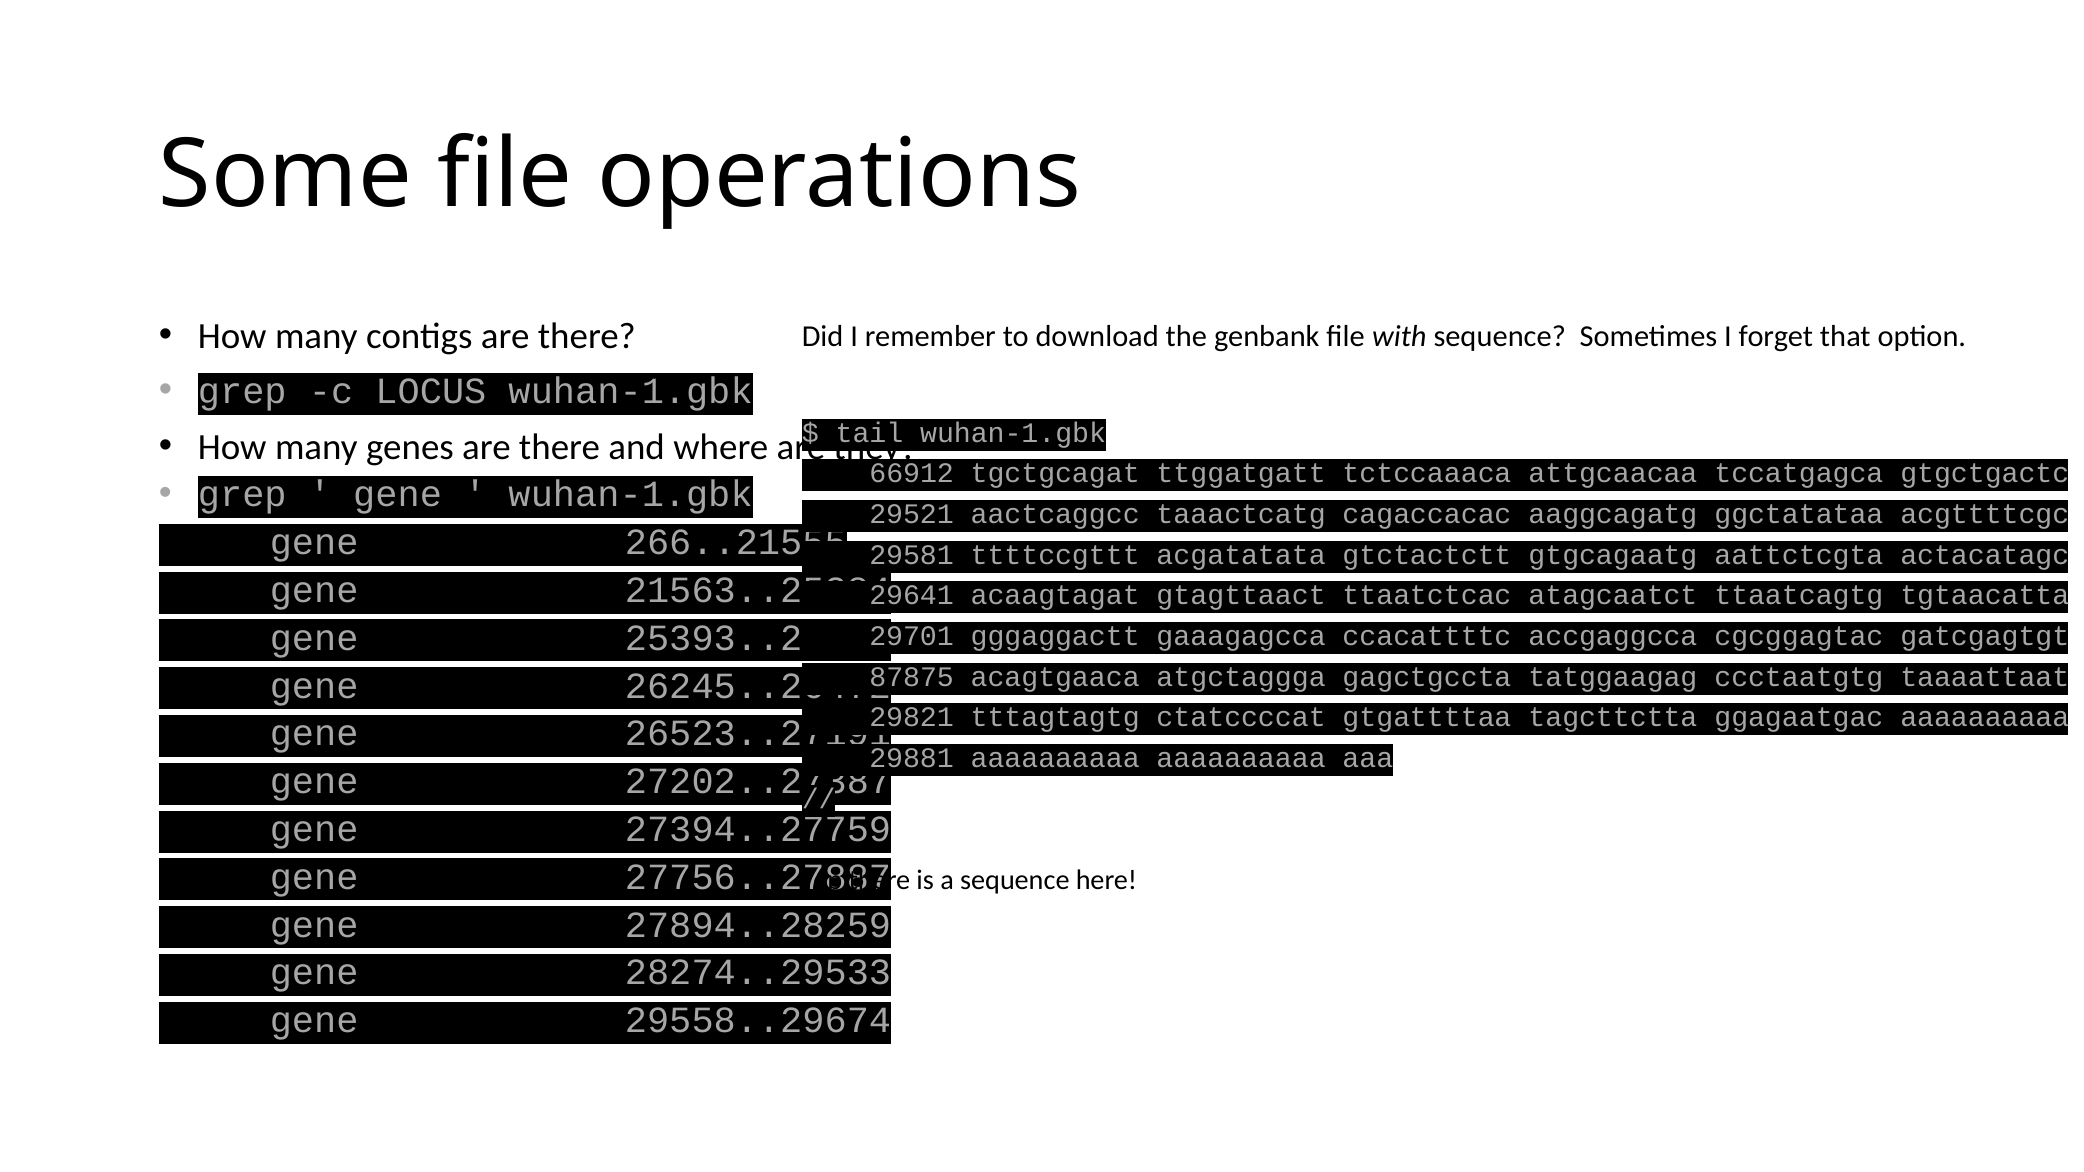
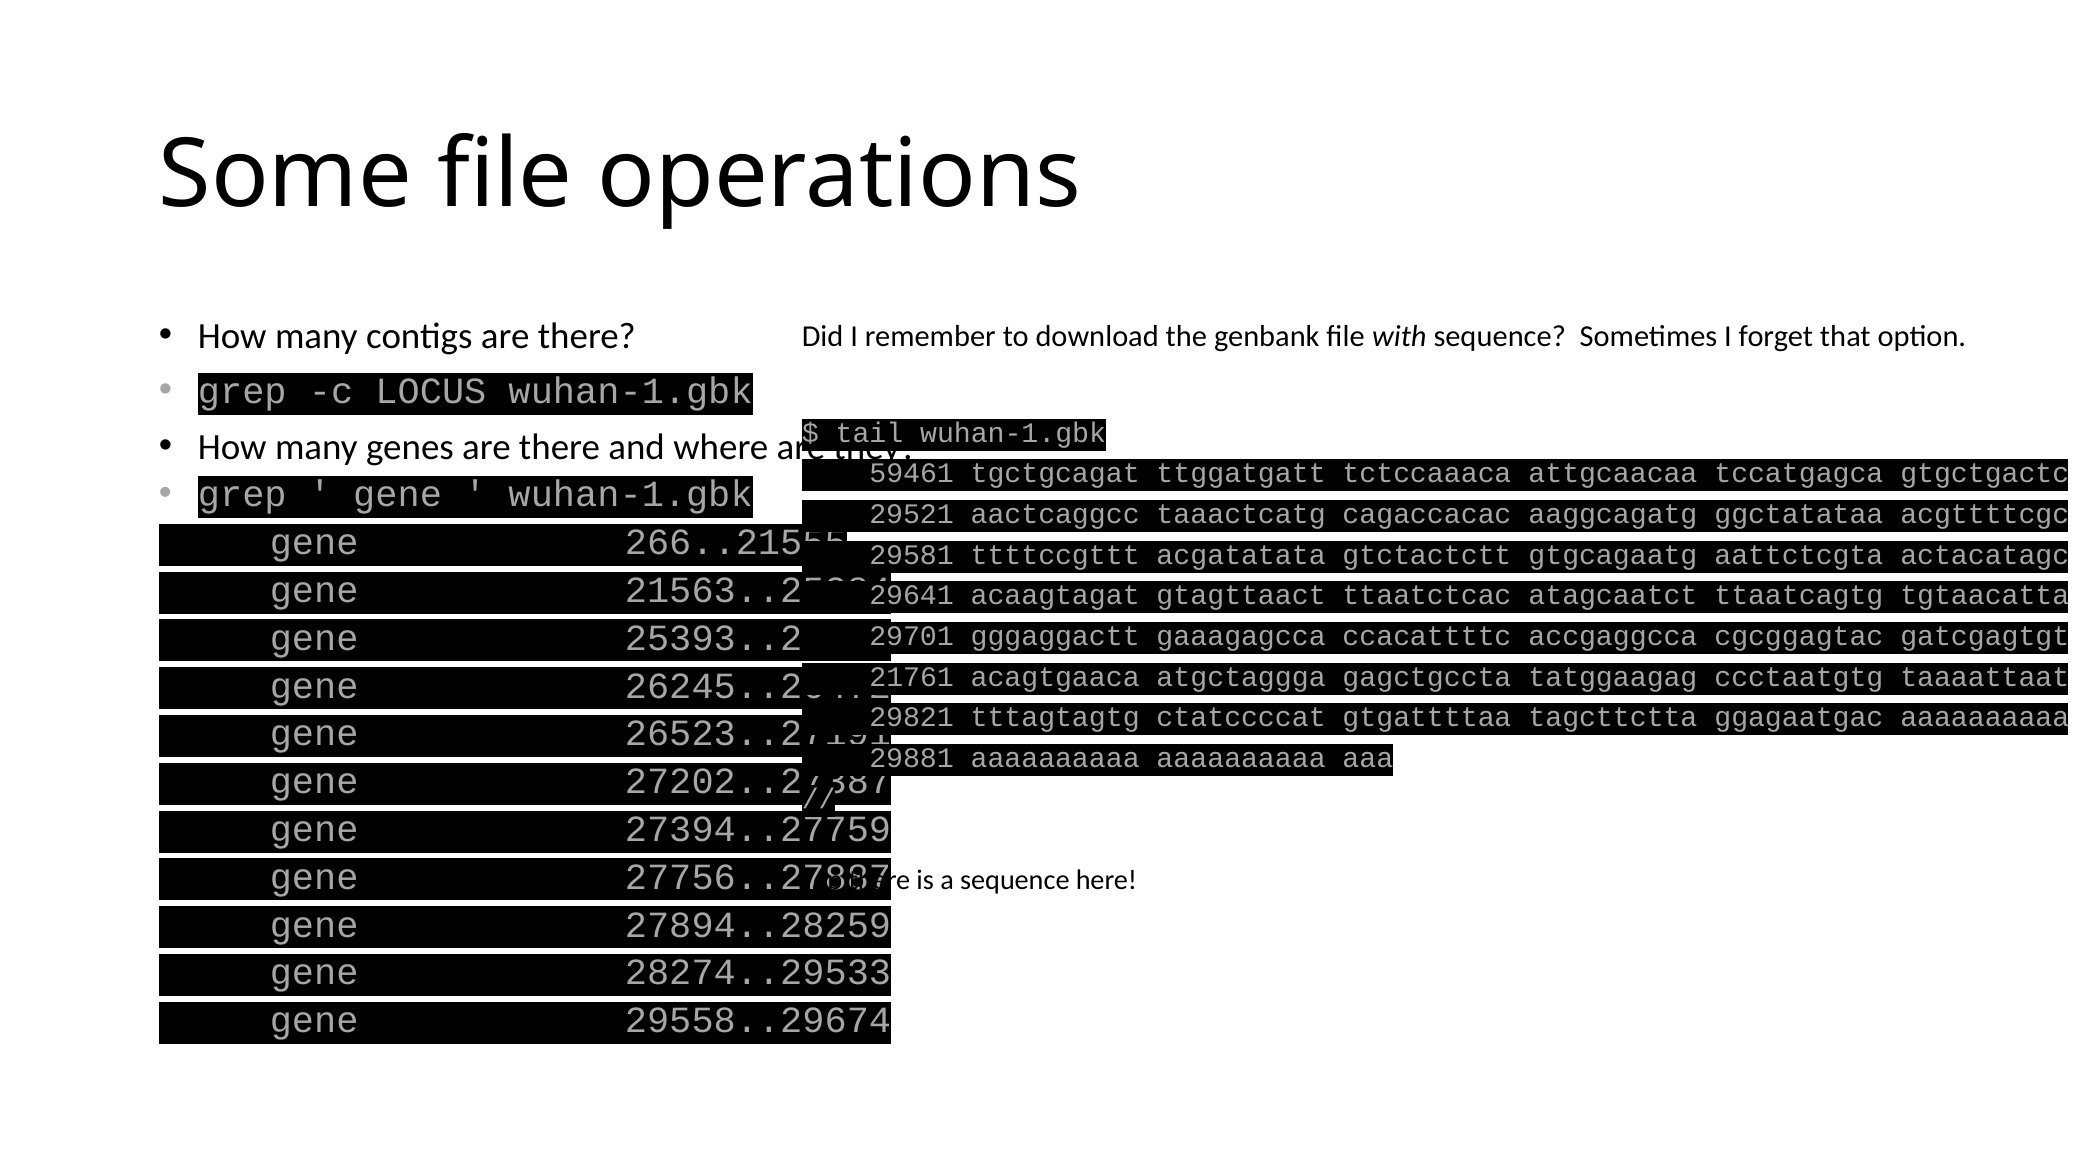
66912: 66912 -> 59461
87875: 87875 -> 21761
